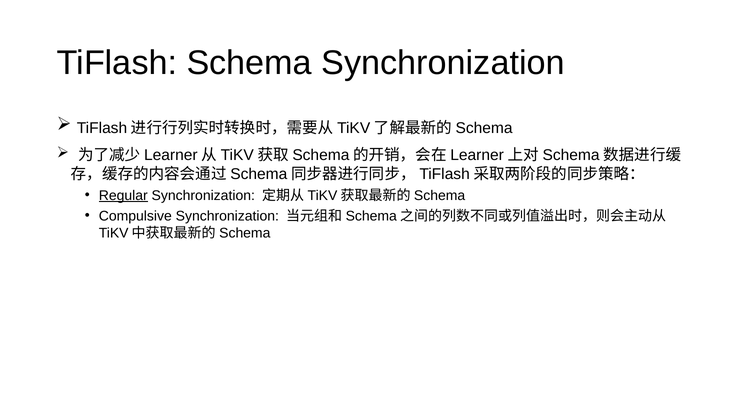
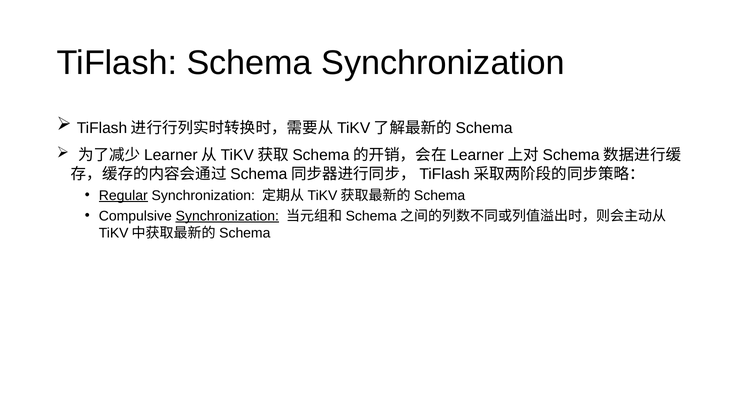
Synchronization at (227, 216) underline: none -> present
